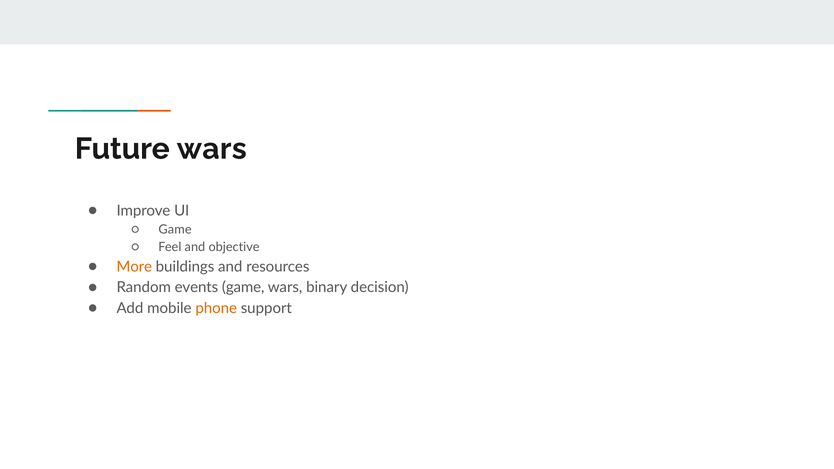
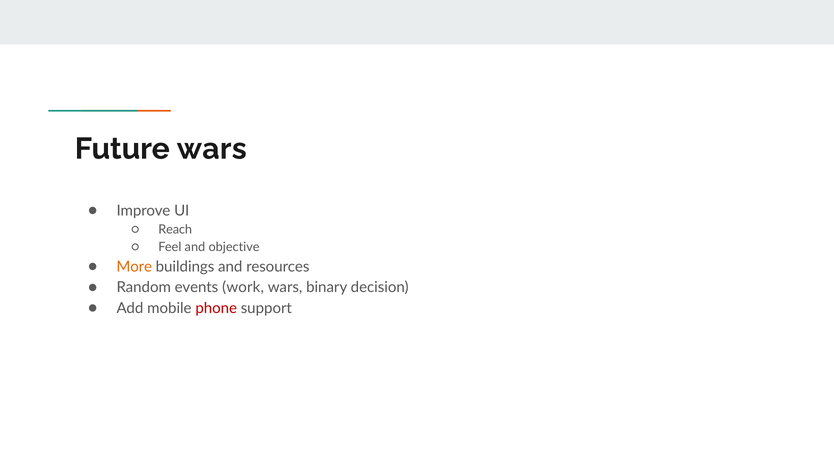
Game at (175, 230): Game -> Reach
events game: game -> work
phone colour: orange -> red
